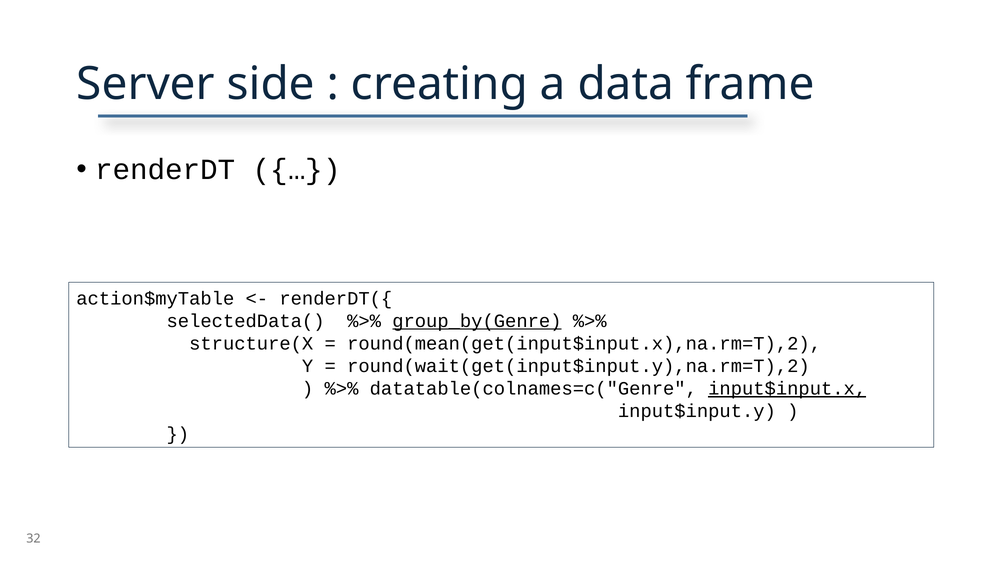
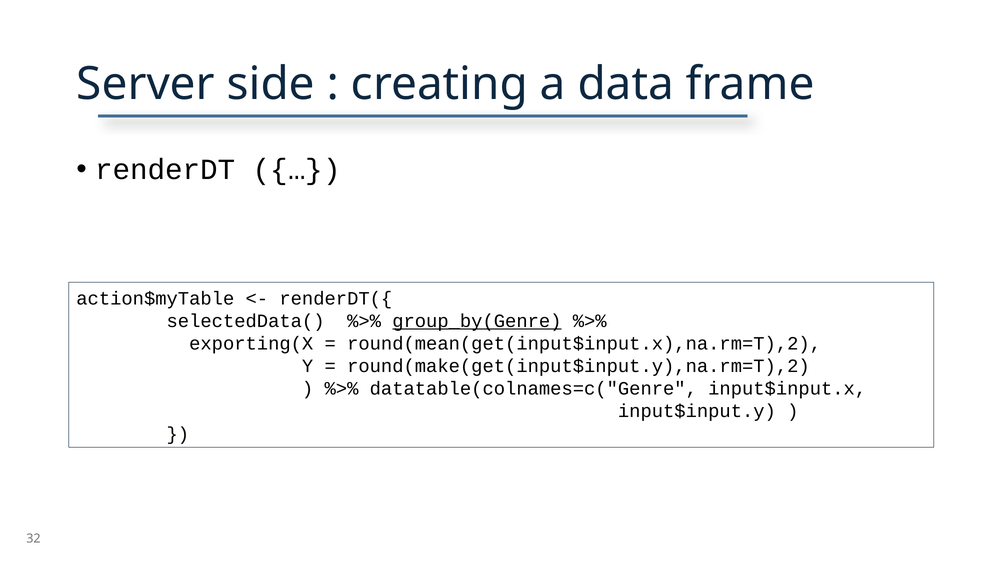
structure(X: structure(X -> exporting(X
round(wait(get(input$input.y),na.rm=T),2: round(wait(get(input$input.y),na.rm=T),2 -> round(make(get(input$input.y),na.rm=T),2
input$input.x underline: present -> none
